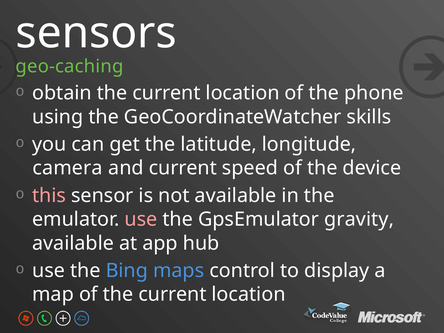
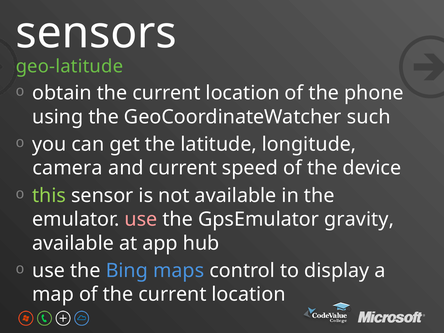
geo-caching: geo-caching -> geo-latitude
skills: skills -> such
this colour: pink -> light green
